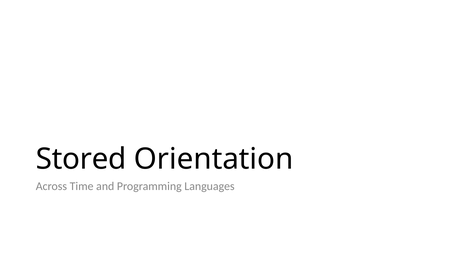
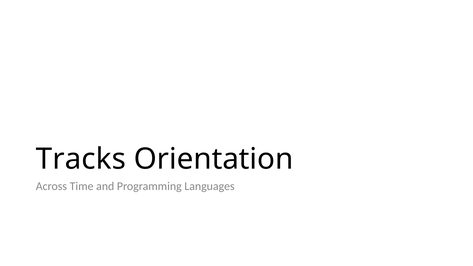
Stored: Stored -> Tracks
